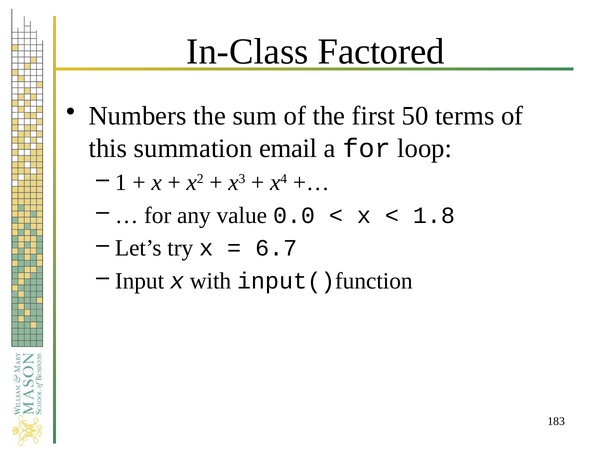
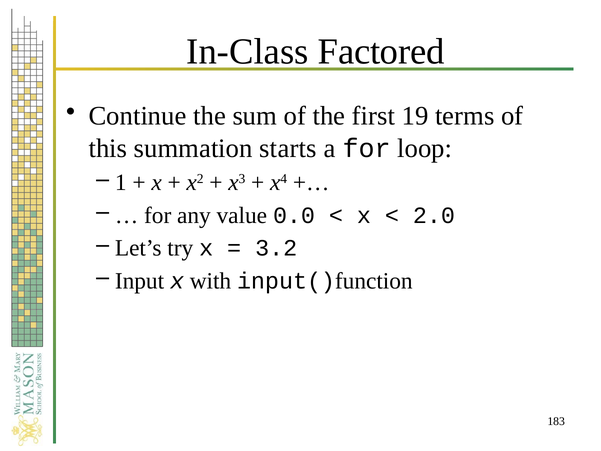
Numbers: Numbers -> Continue
50: 50 -> 19
email: email -> starts
1.8: 1.8 -> 2.0
6.7: 6.7 -> 3.2
